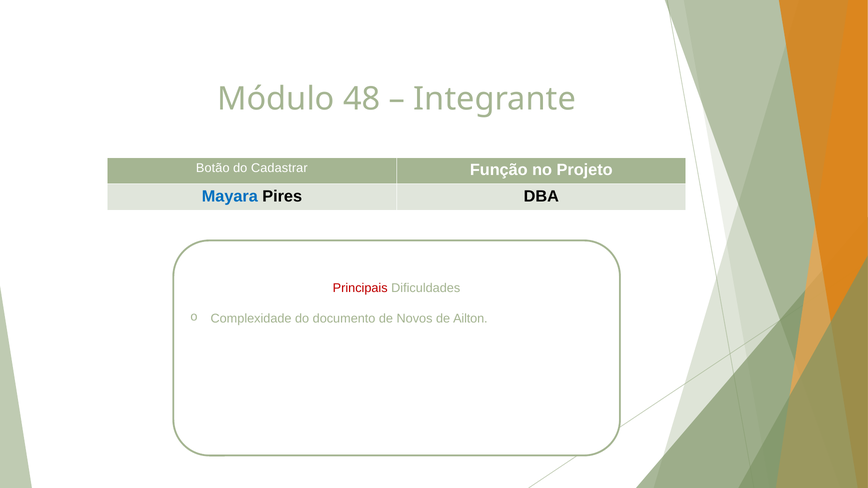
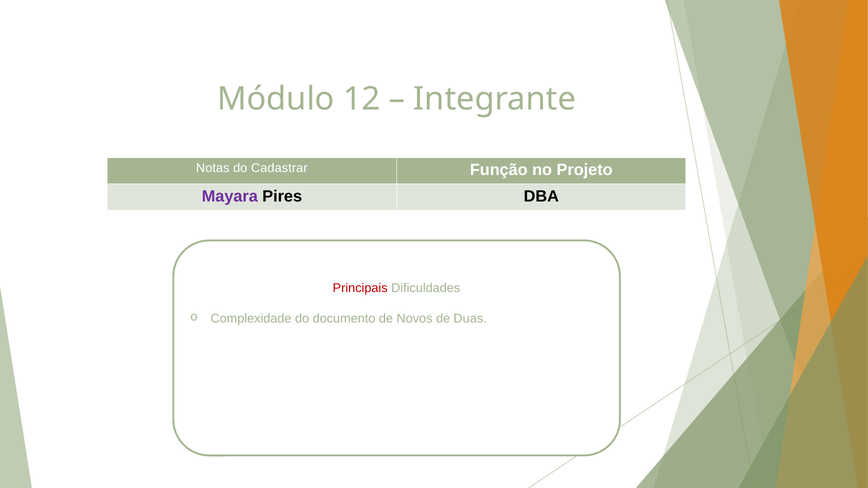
48: 48 -> 12
Botão: Botão -> Notas
Mayara colour: blue -> purple
Ailton: Ailton -> Duas
